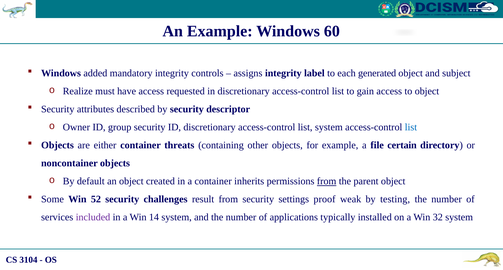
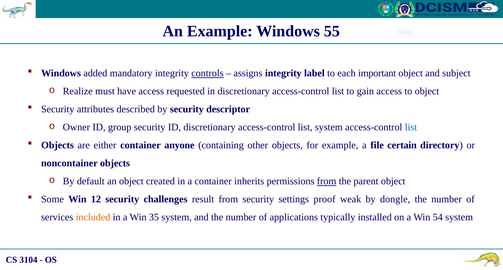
60: 60 -> 55
controls underline: none -> present
generated: generated -> important
threats: threats -> anyone
52: 52 -> 12
testing: testing -> dongle
included colour: purple -> orange
14: 14 -> 35
32: 32 -> 54
